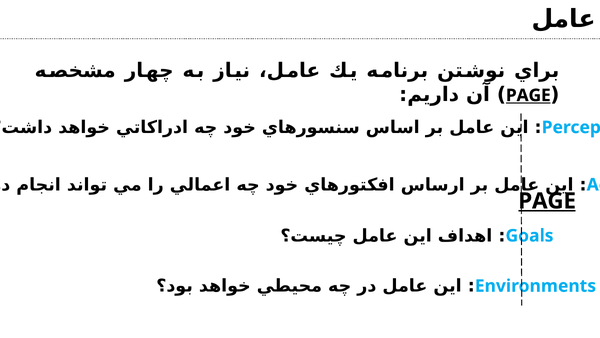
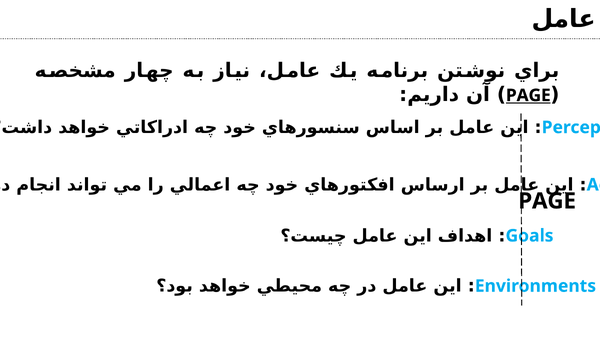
PAGE at (547, 201) underline: present -> none
